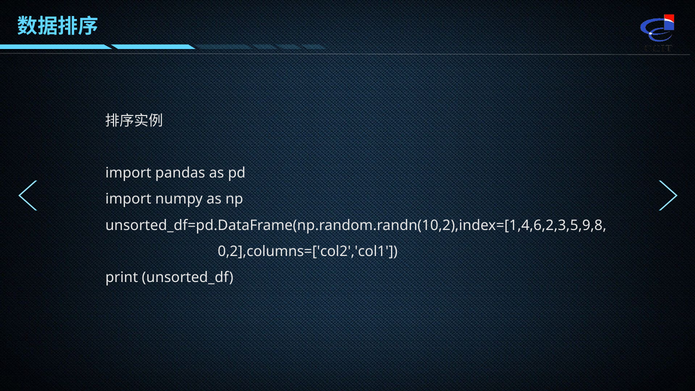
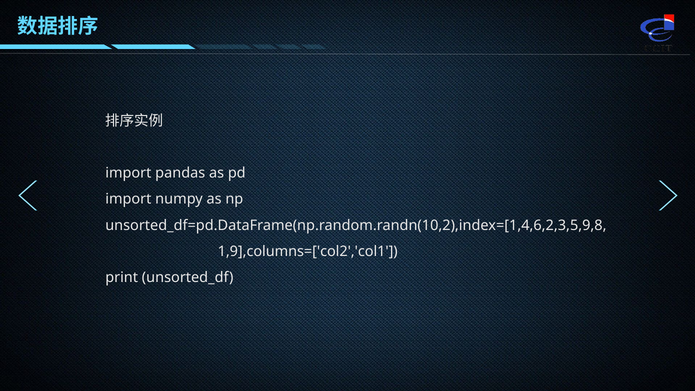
0,2],columns=['col2','col1: 0,2],columns=['col2','col1 -> 1,9],columns=['col2','col1
